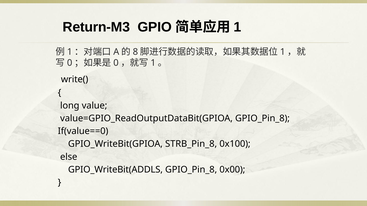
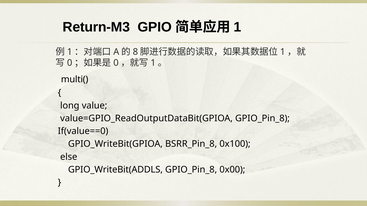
write(: write( -> multi(
STRB_Pin_8: STRB_Pin_8 -> BSRR_Pin_8
